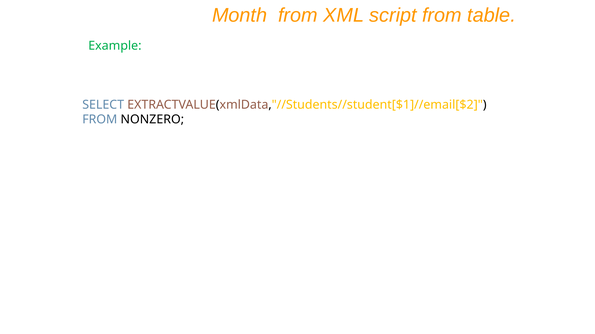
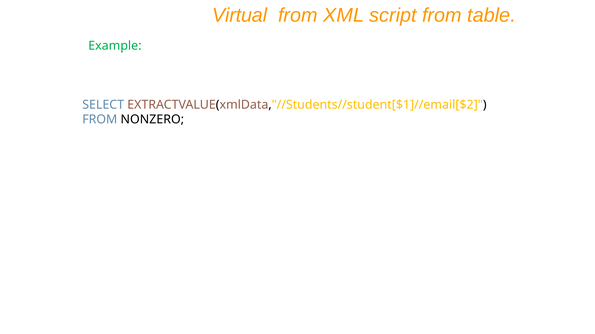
Month: Month -> Virtual
